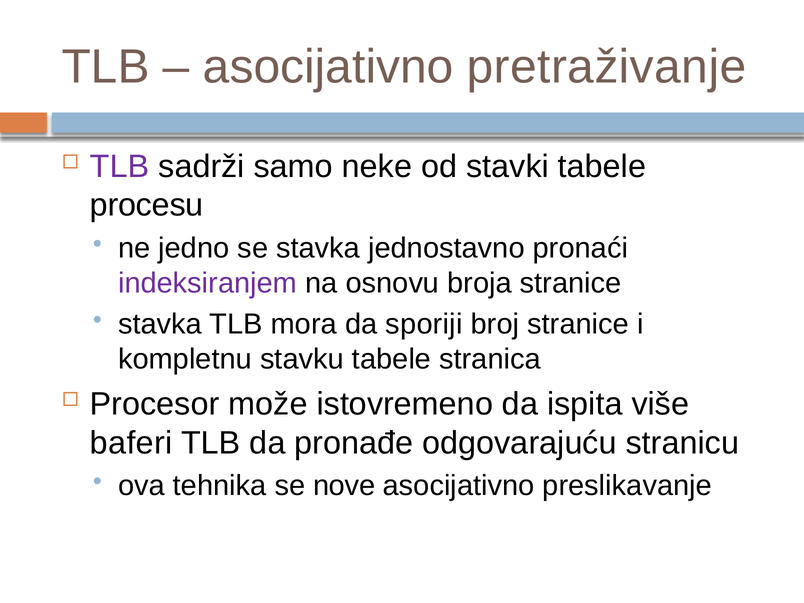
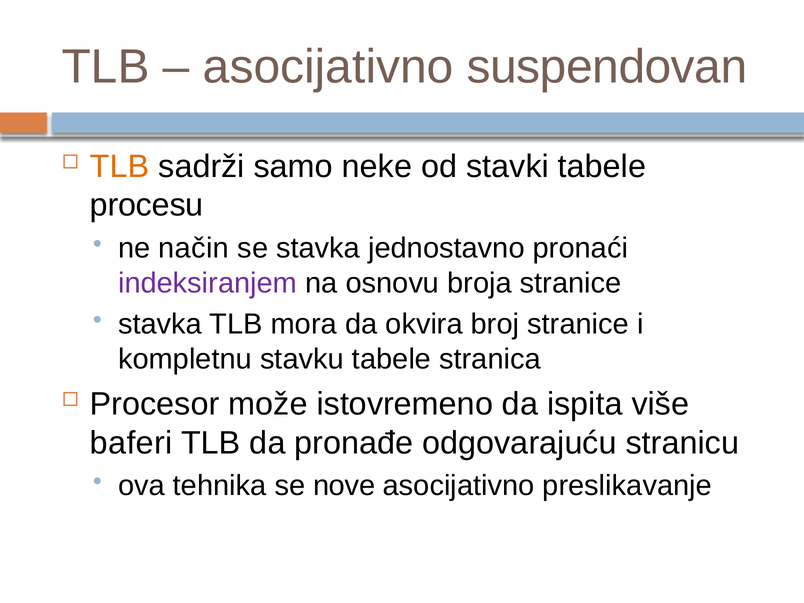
pretraživanje: pretraživanje -> suspendovan
TLB at (120, 166) colour: purple -> orange
jedno: jedno -> način
sporiji: sporiji -> okvira
